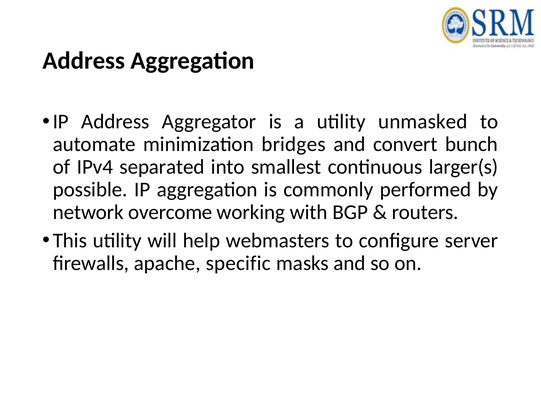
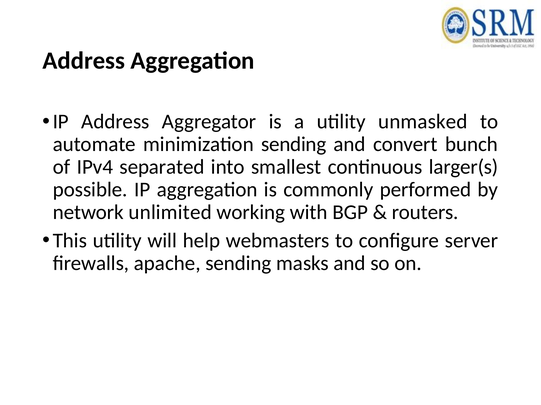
minimization bridges: bridges -> sending
overcome: overcome -> unlimited
apache specific: specific -> sending
